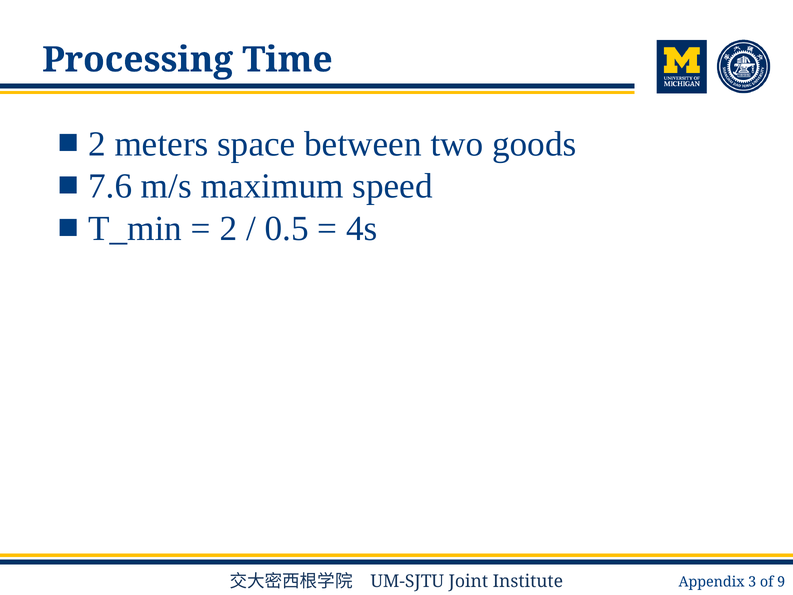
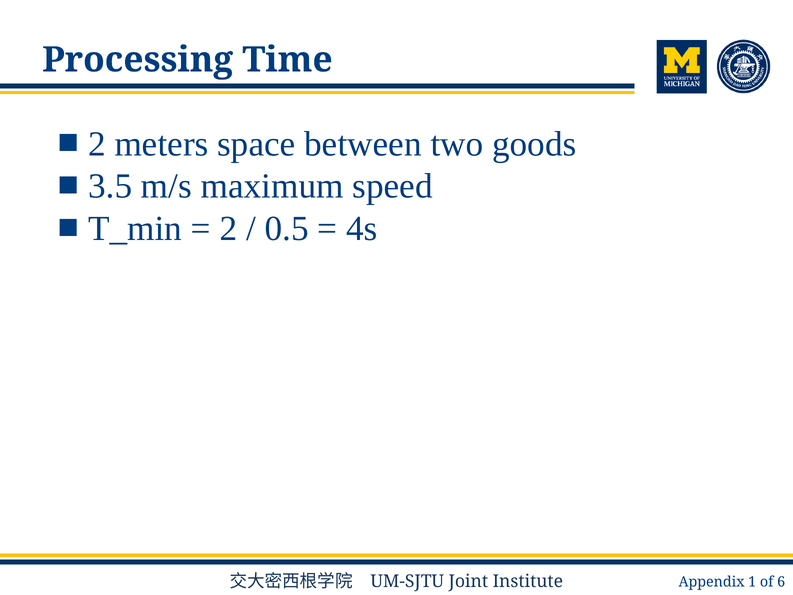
7.6: 7.6 -> 3.5
3: 3 -> 1
9: 9 -> 6
